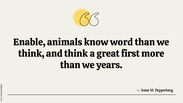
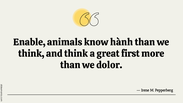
word: word -> hành
years: years -> dolor
